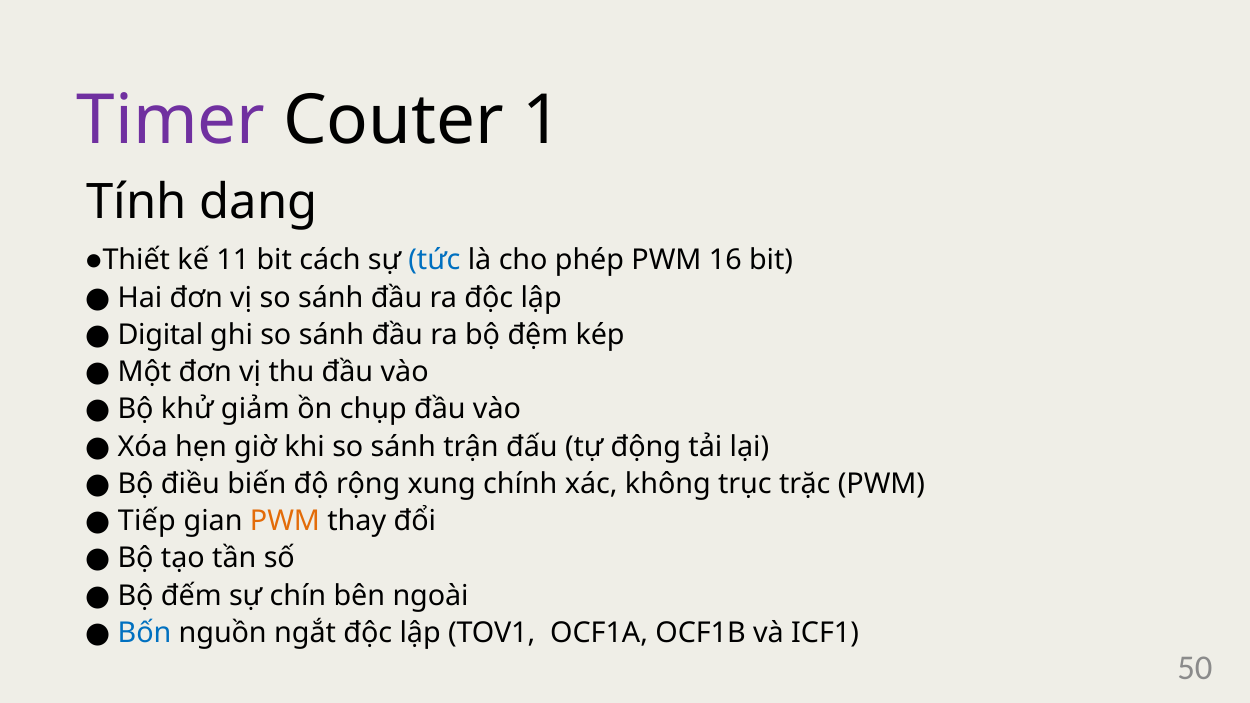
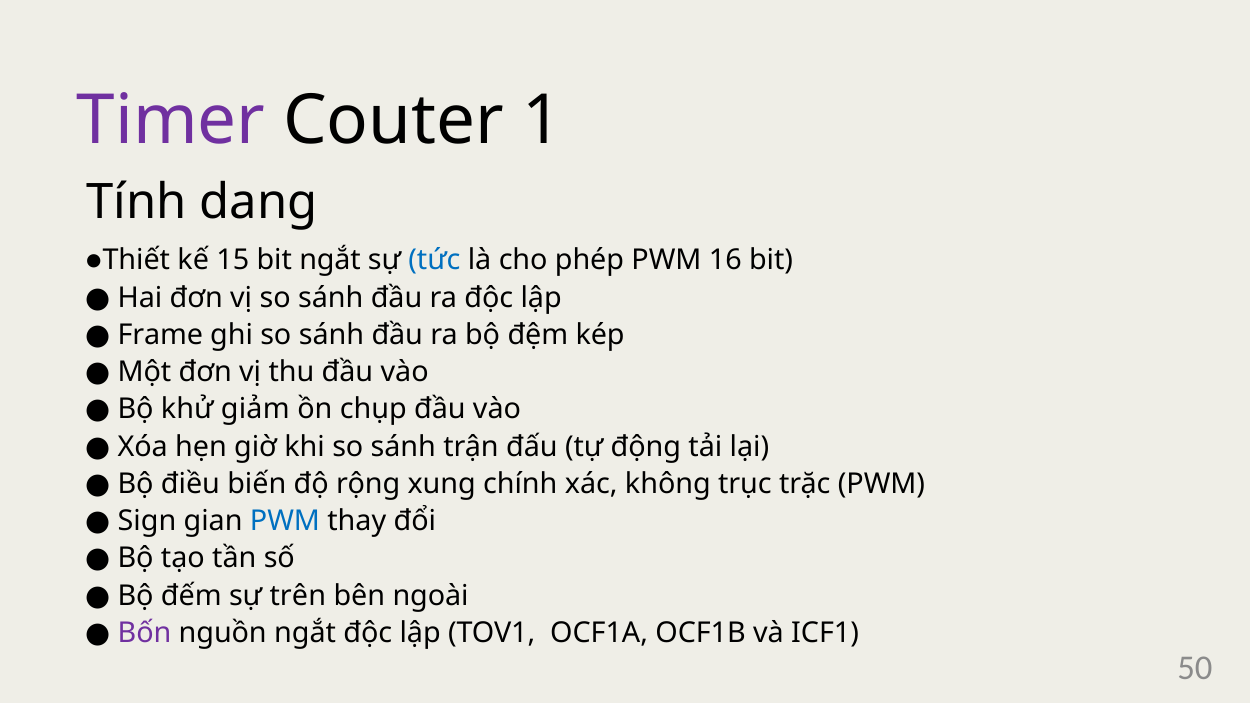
11: 11 -> 15
bit cách: cách -> ngắt
Digital: Digital -> Frame
Tiếp: Tiếp -> Sign
PWM at (285, 521) colour: orange -> blue
chín: chín -> trên
Bốn colour: blue -> purple
